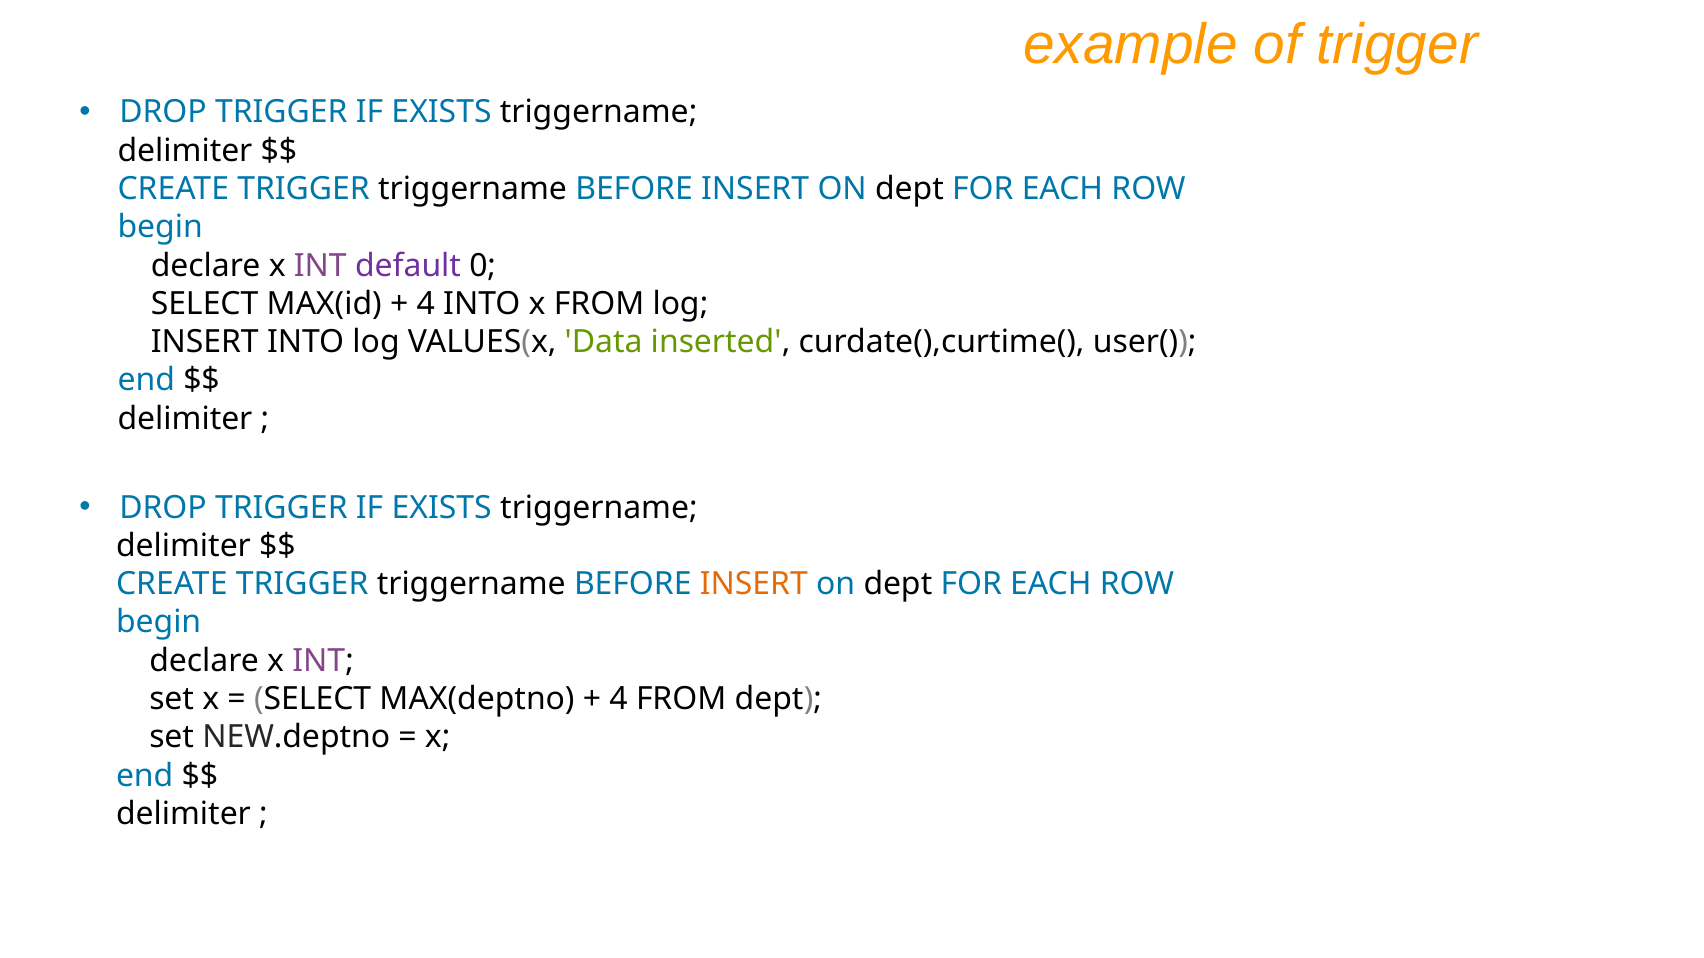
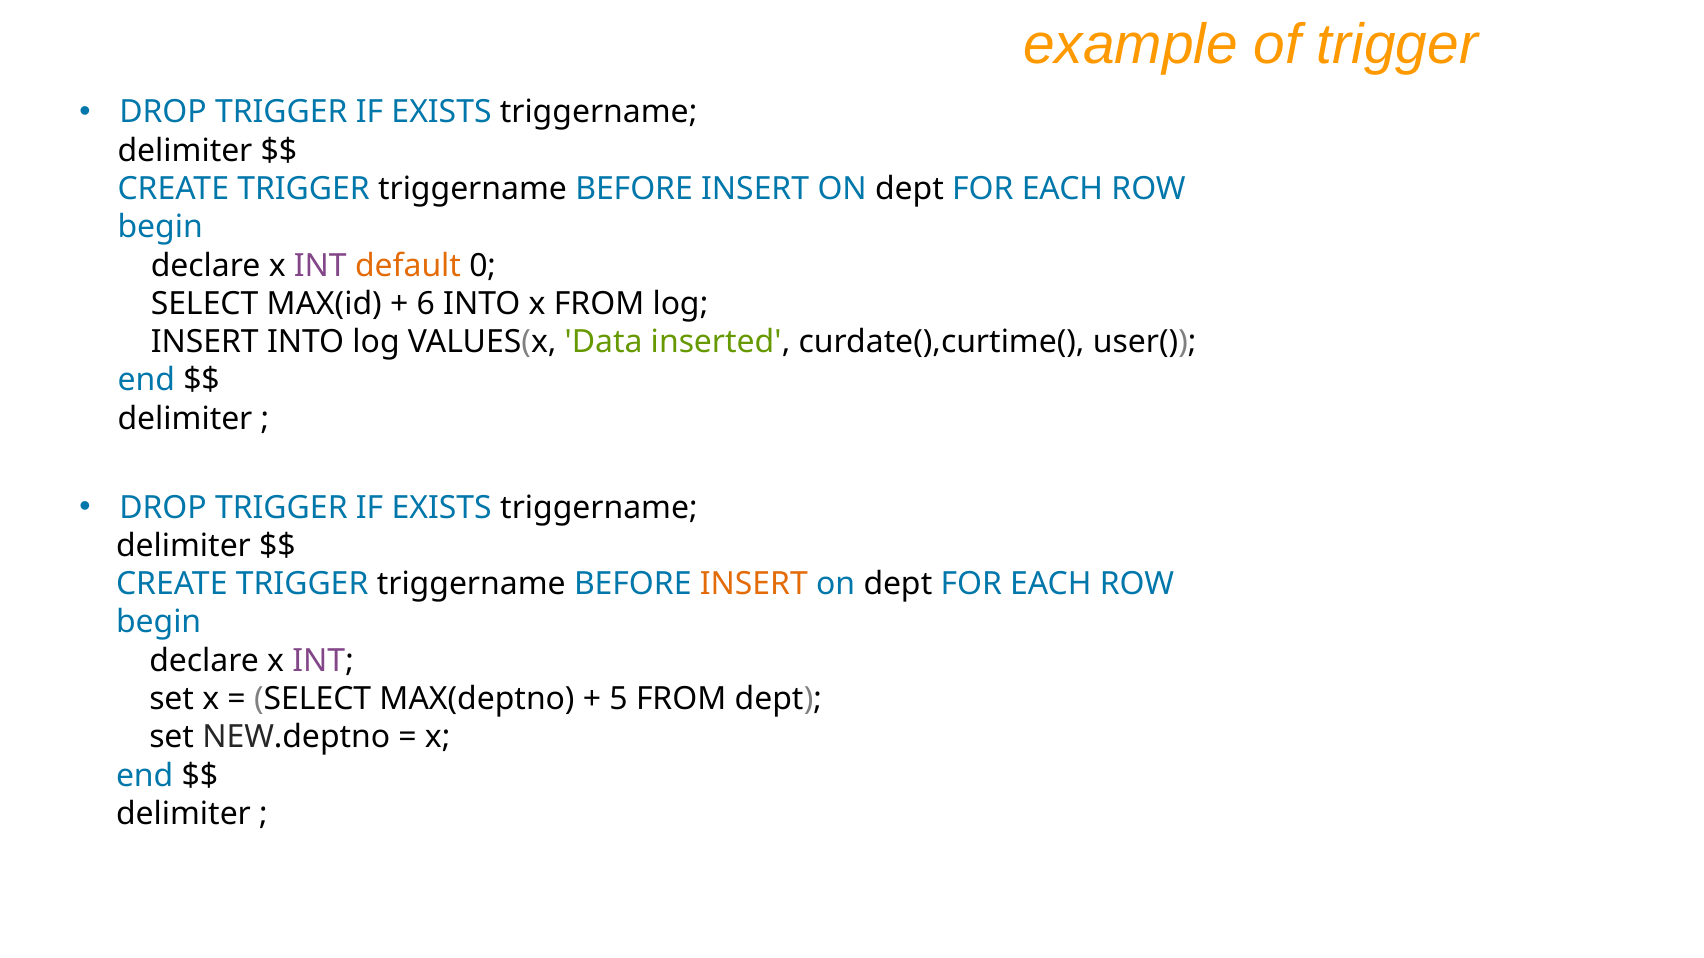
default colour: purple -> orange
4 at (426, 304): 4 -> 6
4 at (619, 699): 4 -> 5
